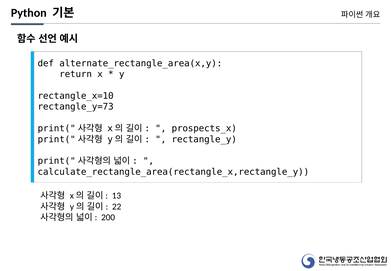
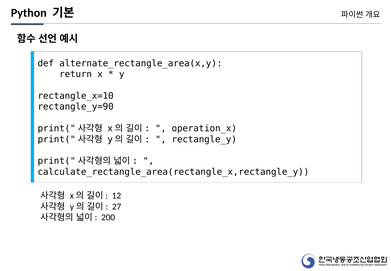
rectangle_y=73: rectangle_y=73 -> rectangle_y=90
prospects_x: prospects_x -> operation_x
13: 13 -> 12
22: 22 -> 27
